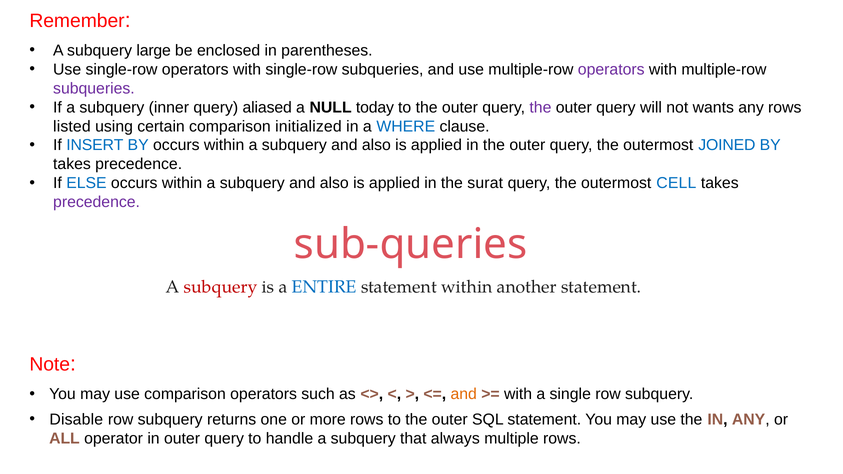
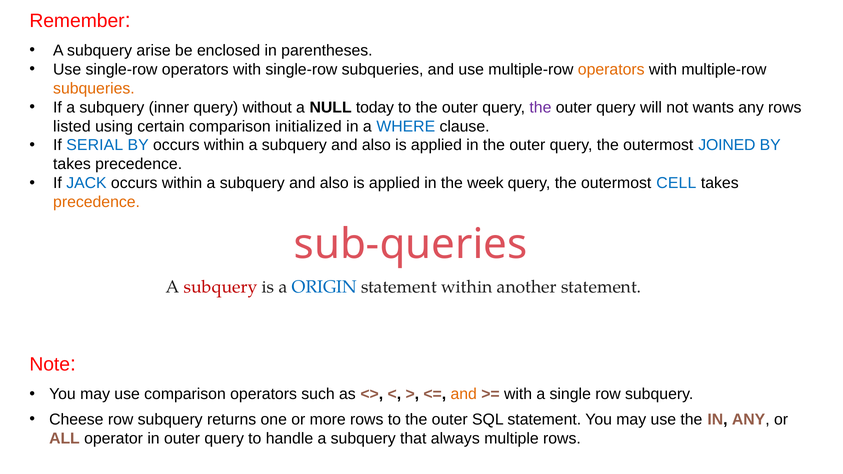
large: large -> arise
operators at (611, 69) colour: purple -> orange
subqueries at (94, 88) colour: purple -> orange
aliased: aliased -> without
INSERT: INSERT -> SERIAL
ELSE: ELSE -> JACK
surat: surat -> week
precedence at (97, 202) colour: purple -> orange
ENTIRE: ENTIRE -> ORIGIN
Disable: Disable -> Cheese
